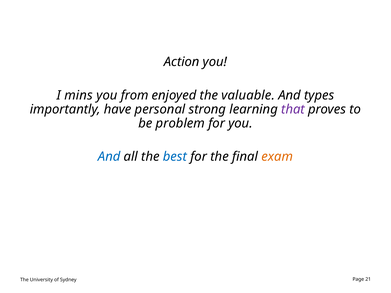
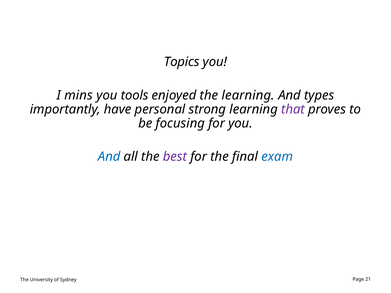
Action: Action -> Topics
from: from -> tools
the valuable: valuable -> learning
problem: problem -> focusing
best colour: blue -> purple
exam colour: orange -> blue
